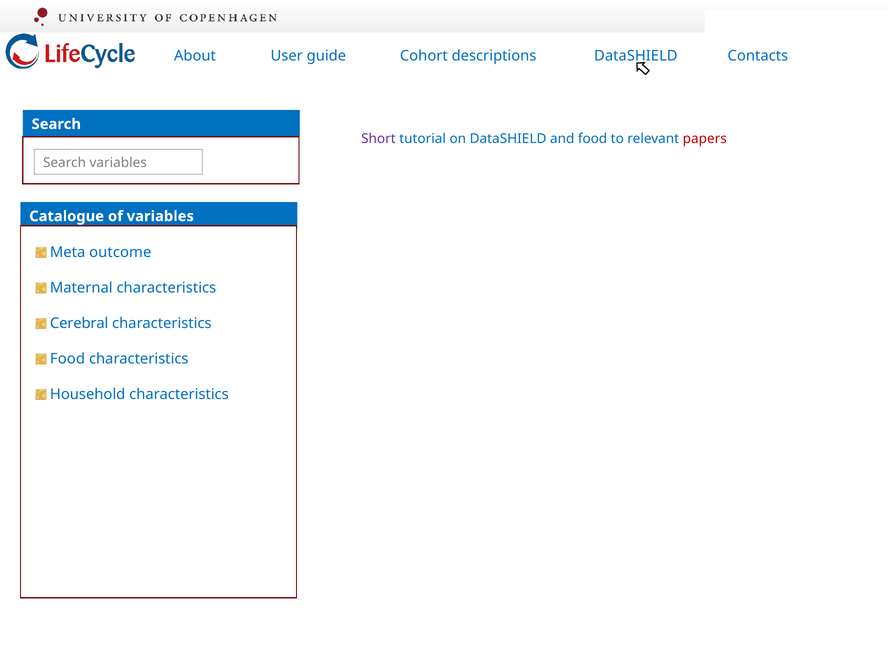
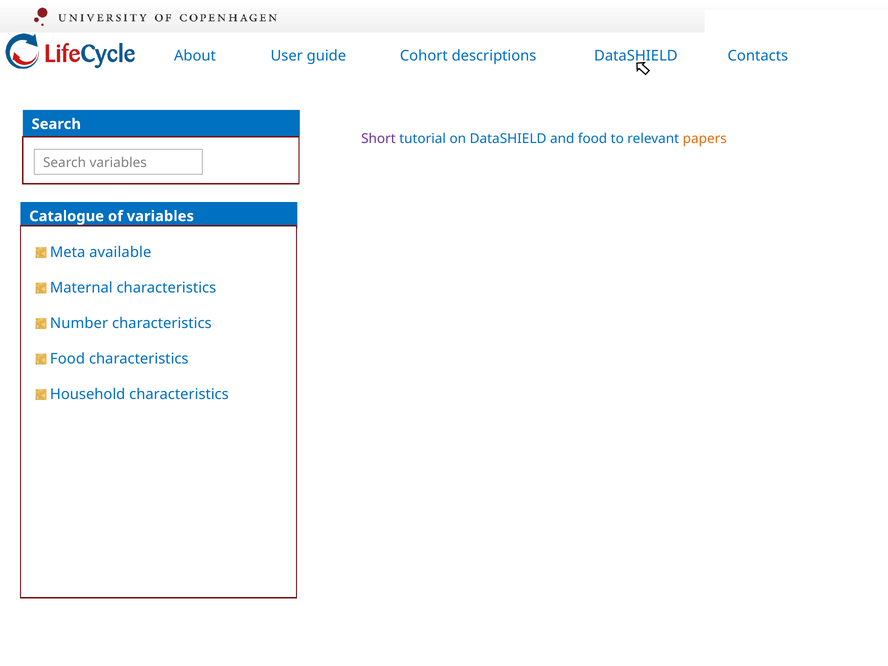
papers colour: red -> orange
outcome: outcome -> available
Cerebral: Cerebral -> Number
